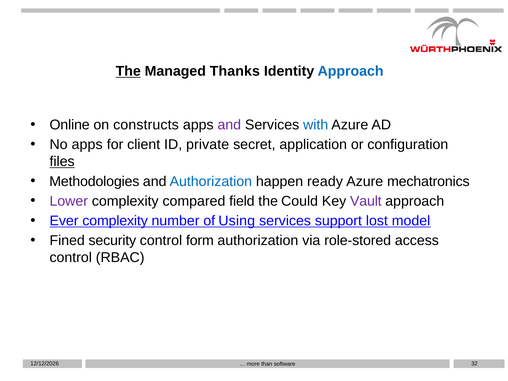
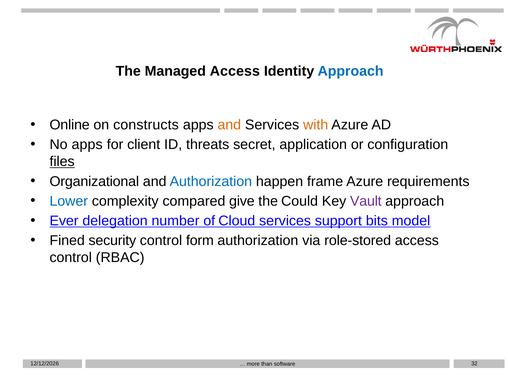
The at (128, 71) underline: present -> none
Managed Thanks: Thanks -> Access
and at (229, 125) colour: purple -> orange
with colour: blue -> orange
private: private -> threats
Methodologies: Methodologies -> Organizational
ready: ready -> frame
mechatronics: mechatronics -> requirements
Lower colour: purple -> blue
field: field -> give
Ever complexity: complexity -> delegation
Using: Using -> Cloud
lost: lost -> bits
